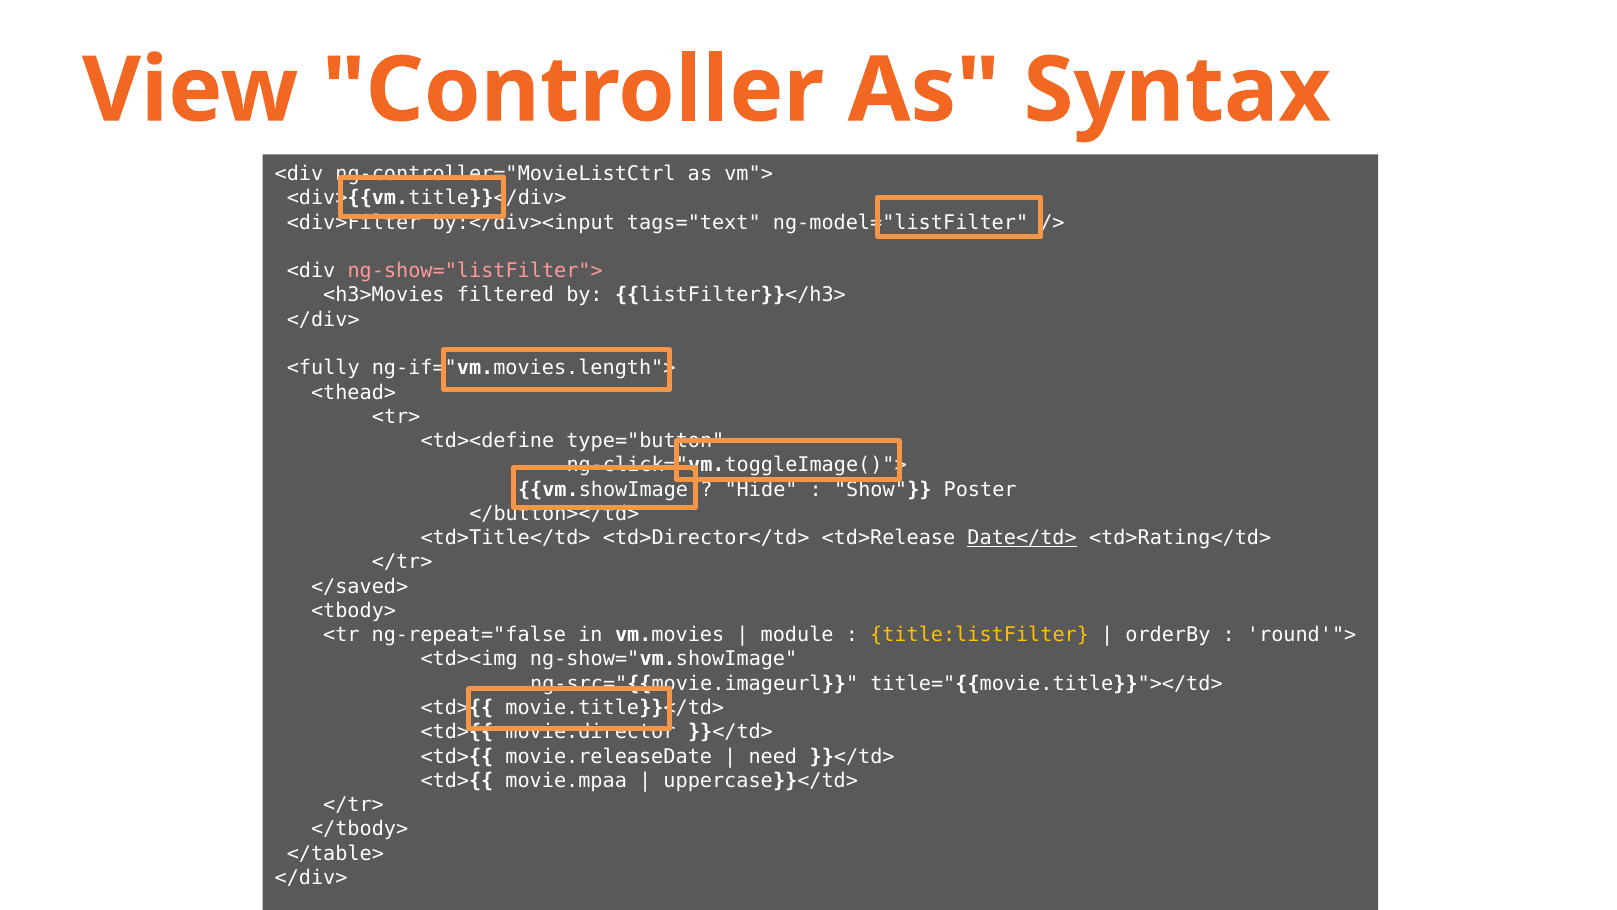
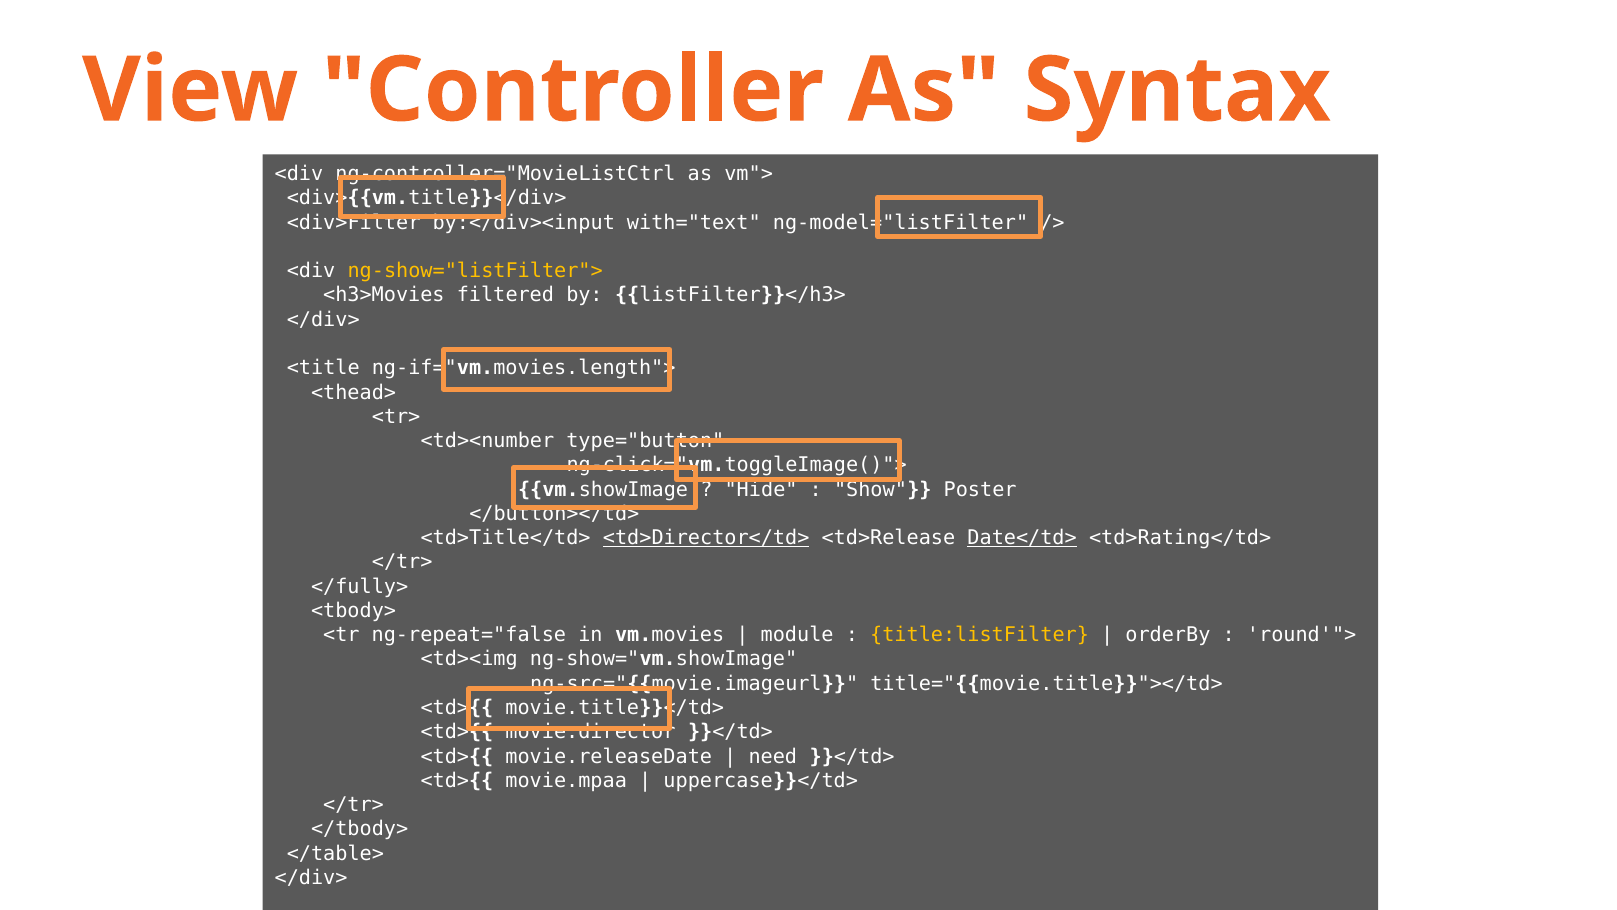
tags="text: tags="text -> with="text
ng-show="listFilter"> colour: pink -> yellow
<fully: <fully -> <title
<td><define: <td><define -> <td><number
<td>Director</td> underline: none -> present
</saved>: </saved> -> </fully>
